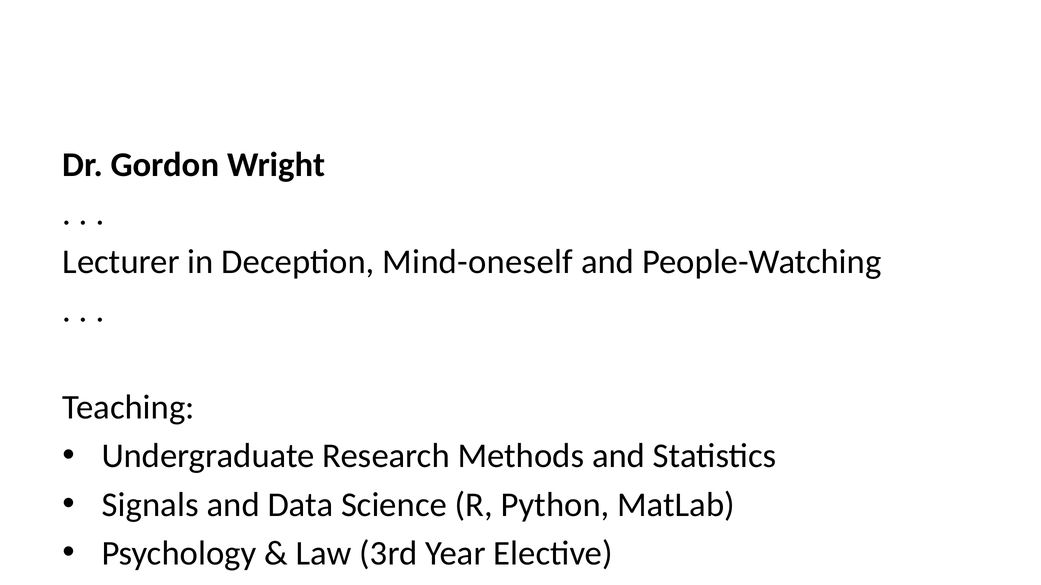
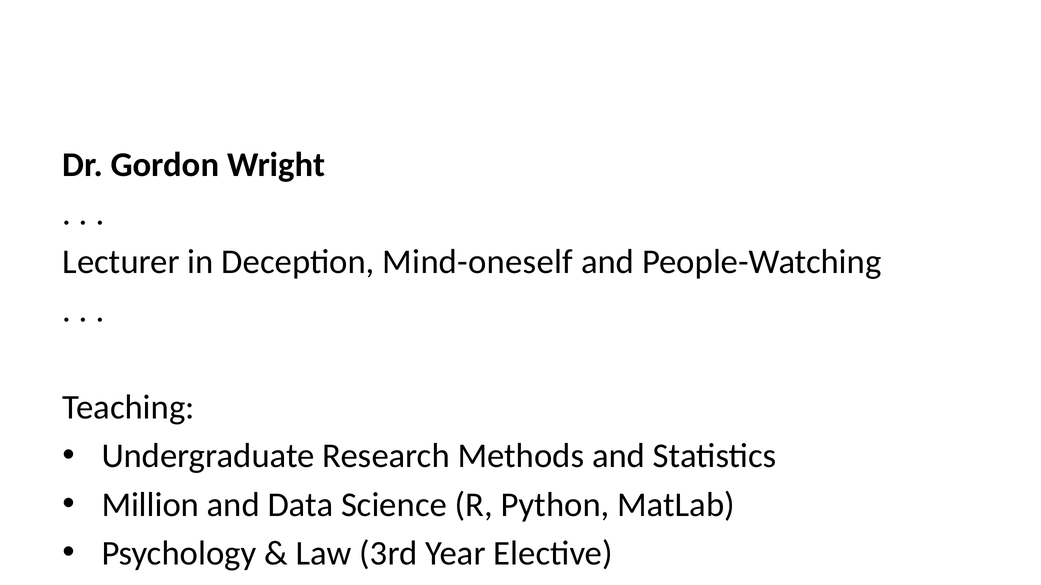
Signals: Signals -> Million
